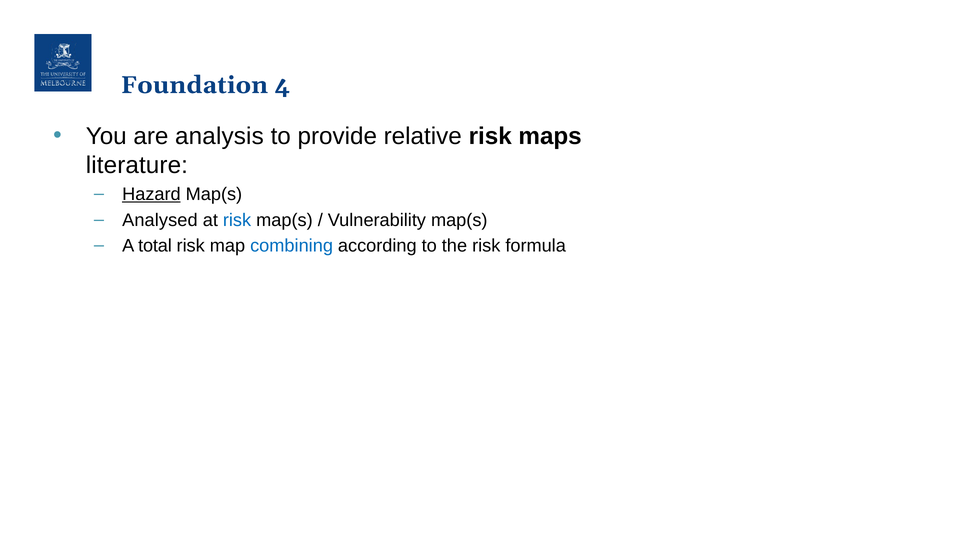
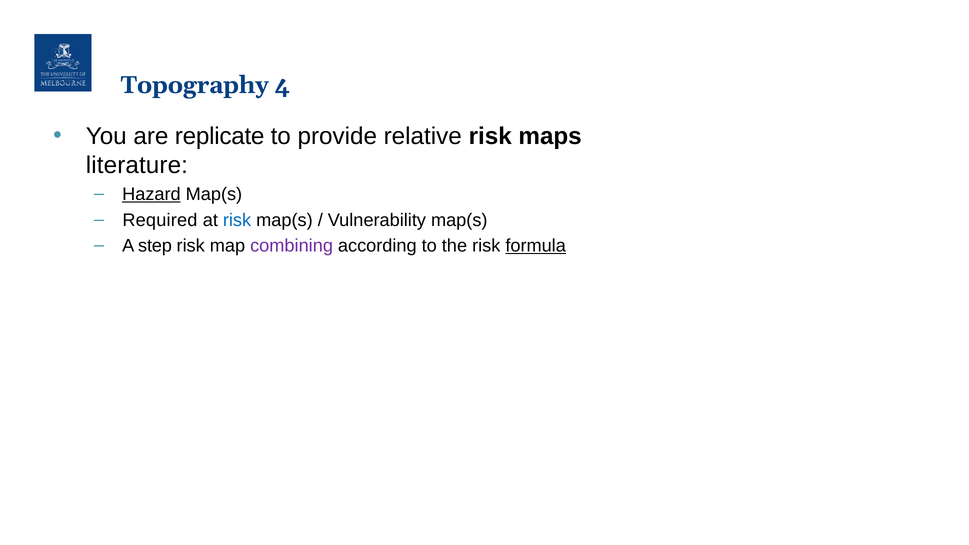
Foundation: Foundation -> Topography
analysis: analysis -> replicate
Analysed: Analysed -> Required
total: total -> step
combining colour: blue -> purple
formula underline: none -> present
